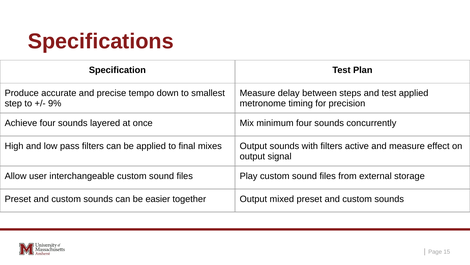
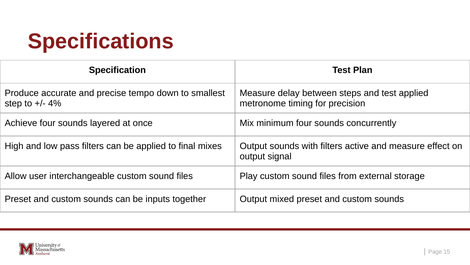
9%: 9% -> 4%
easier: easier -> inputs
